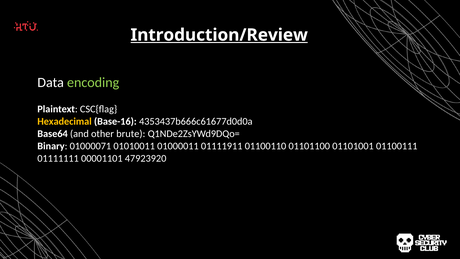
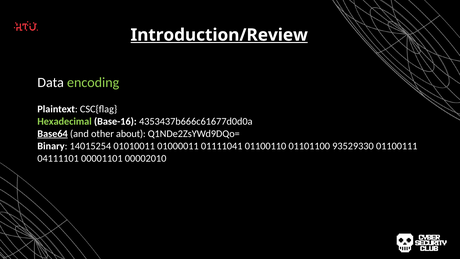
Hexadecimal colour: yellow -> light green
Base64 underline: none -> present
brute: brute -> about
01000071: 01000071 -> 14015254
01111911: 01111911 -> 01111041
01101001: 01101001 -> 93529330
01111111: 01111111 -> 04111101
47923920: 47923920 -> 00002010
